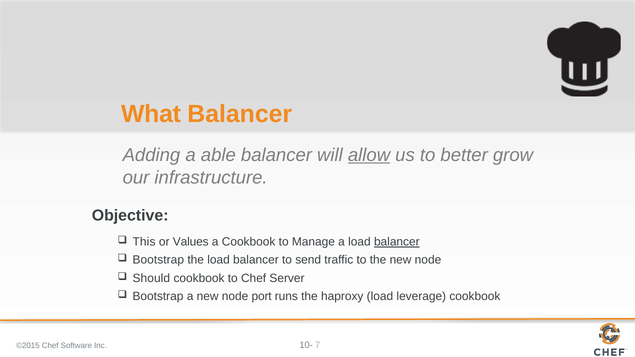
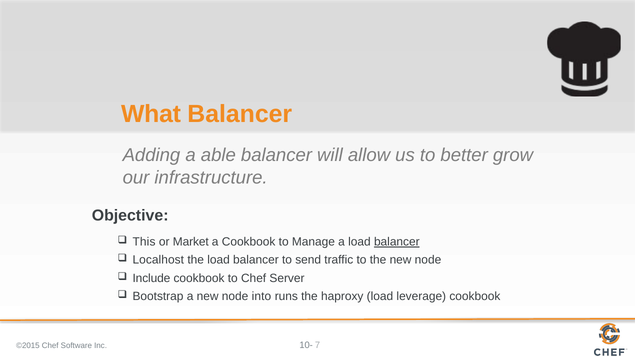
allow underline: present -> none
Values: Values -> Market
Bootstrap at (158, 260): Bootstrap -> Localhost
Should: Should -> Include
port: port -> into
